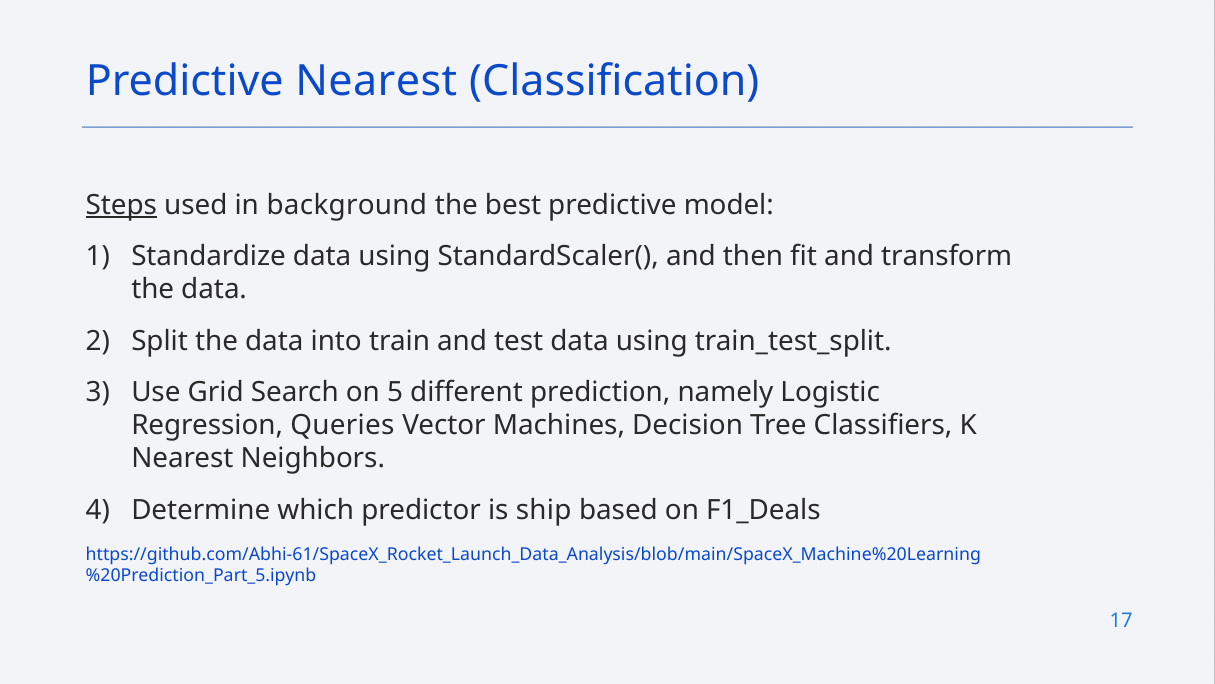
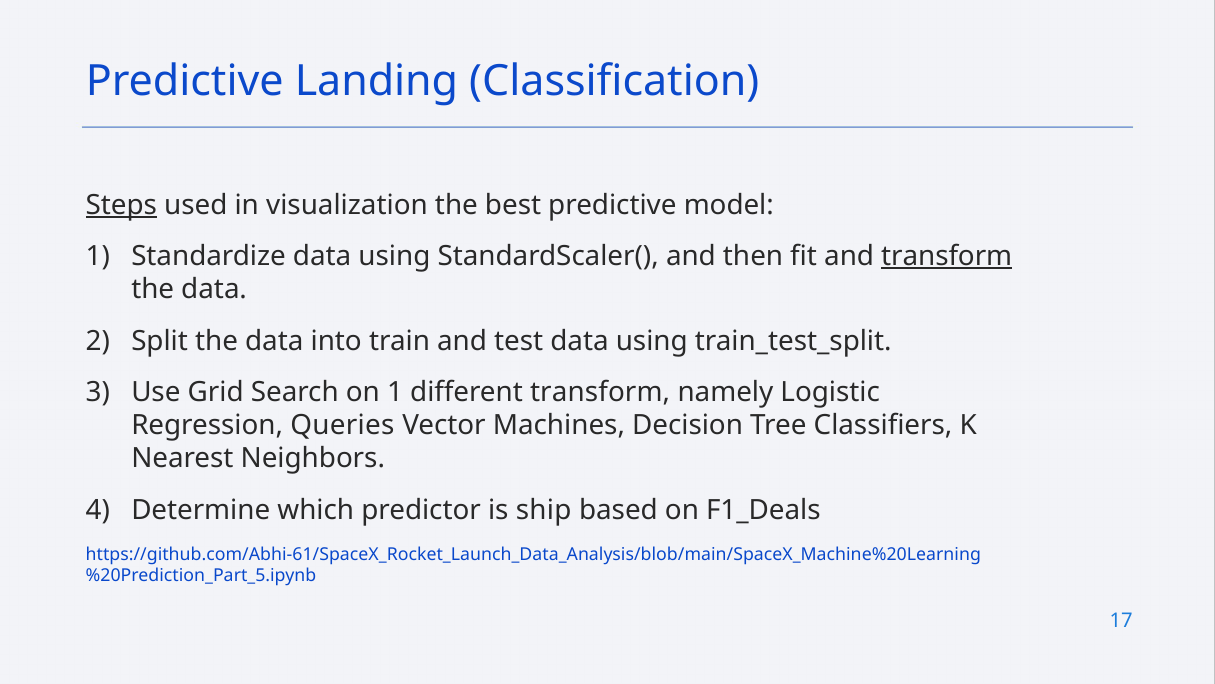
Predictive Nearest: Nearest -> Landing
background: background -> visualization
transform at (947, 256) underline: none -> present
on 5: 5 -> 1
different prediction: prediction -> transform
